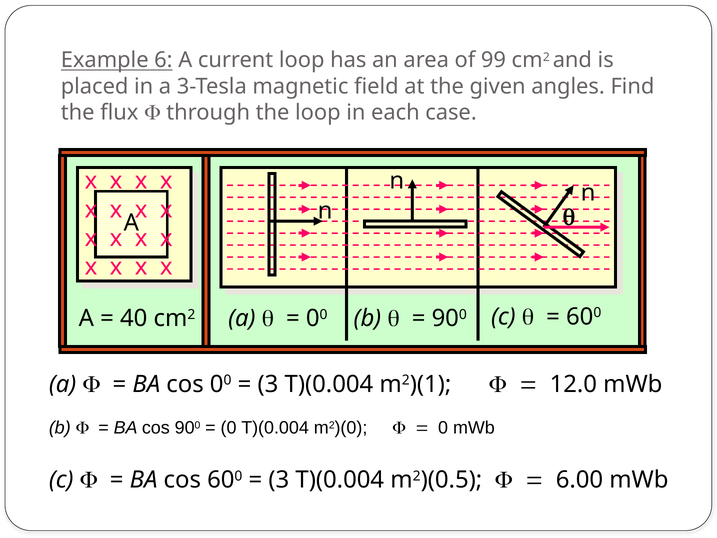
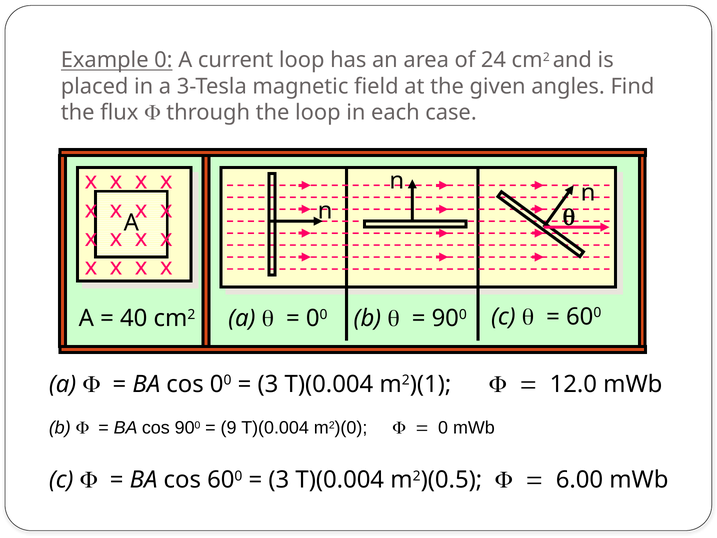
Example 6: 6 -> 0
99: 99 -> 24
0 at (229, 428): 0 -> 9
